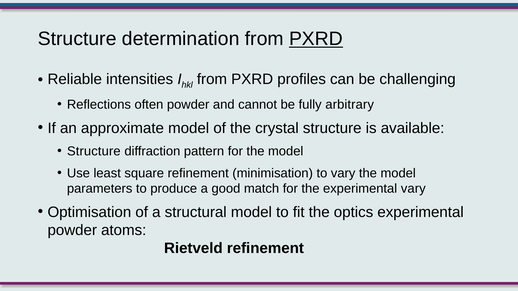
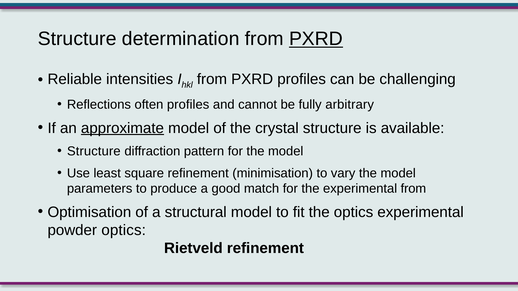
often powder: powder -> profiles
approximate underline: none -> present
experimental vary: vary -> from
powder atoms: atoms -> optics
